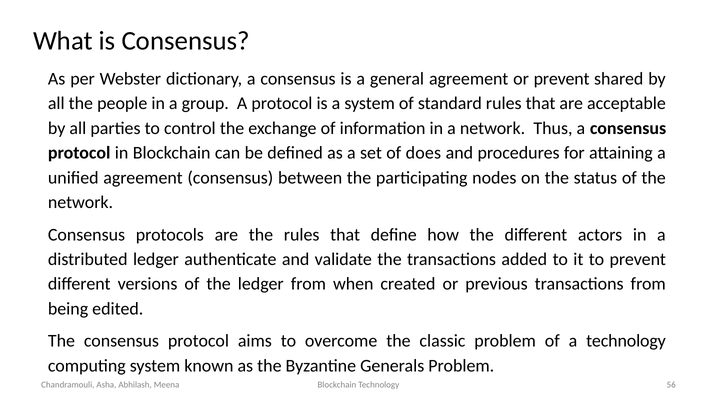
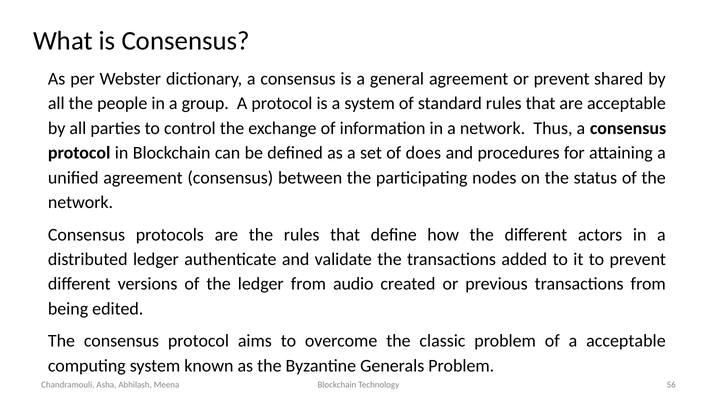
when: when -> audio
a technology: technology -> acceptable
